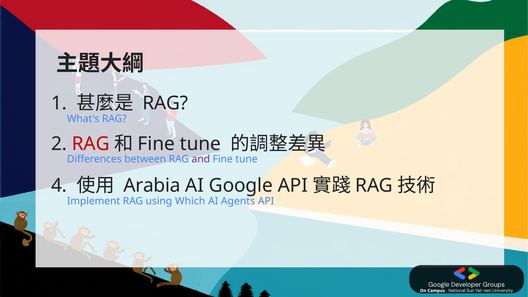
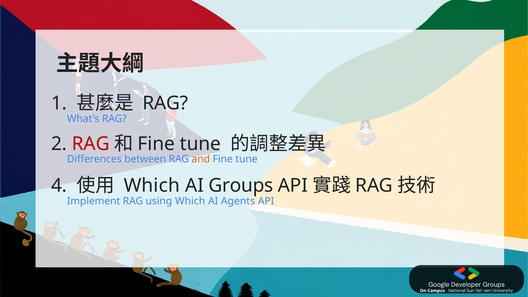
and colour: purple -> orange
Arabia at (152, 186): Arabia -> Which
AI Google: Google -> Groups
